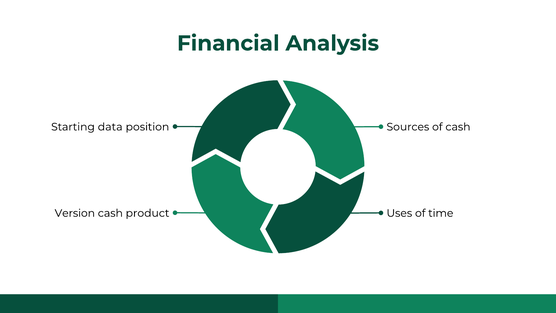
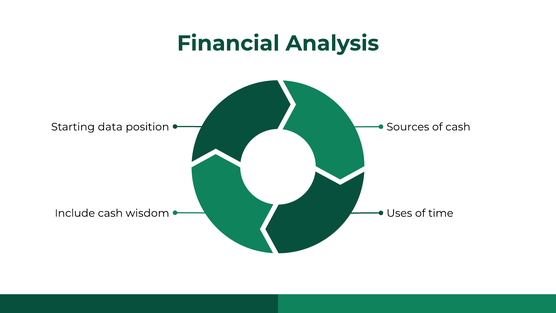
Version: Version -> Include
product: product -> wisdom
